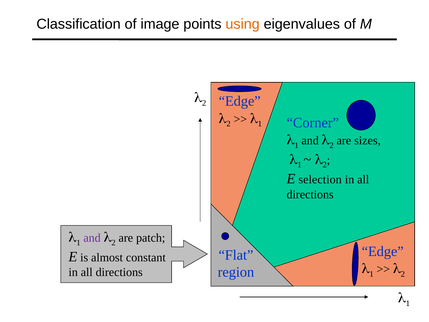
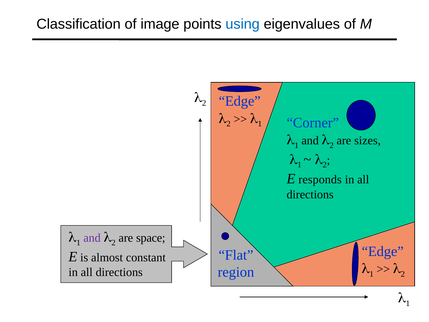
using colour: orange -> blue
selection: selection -> responds
patch: patch -> space
